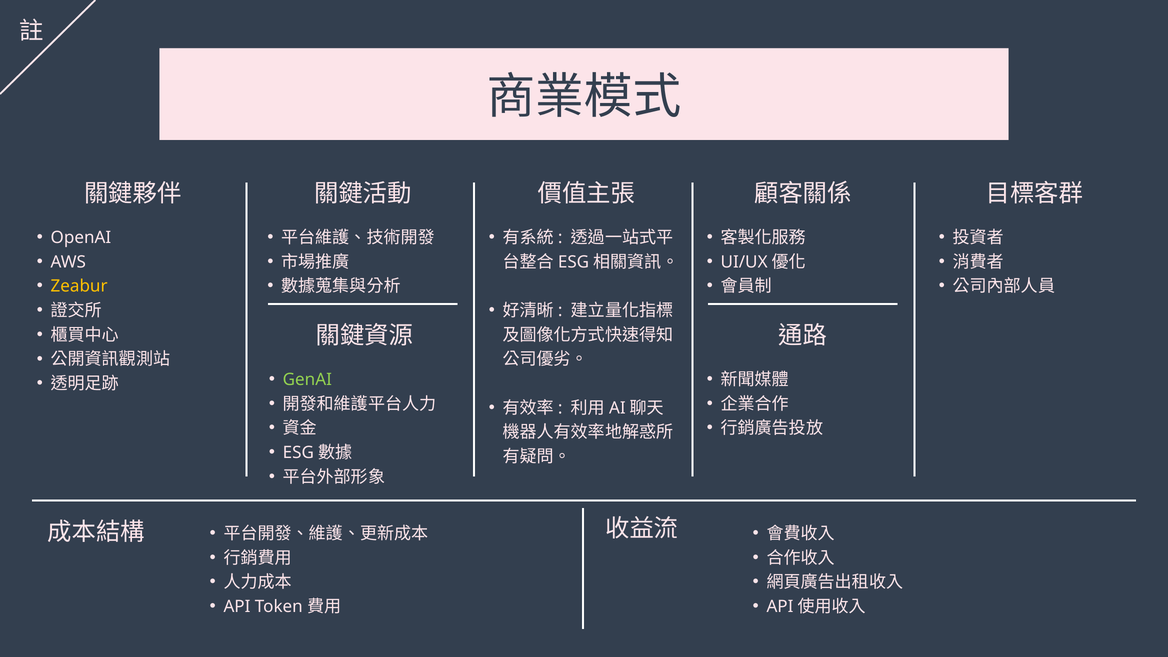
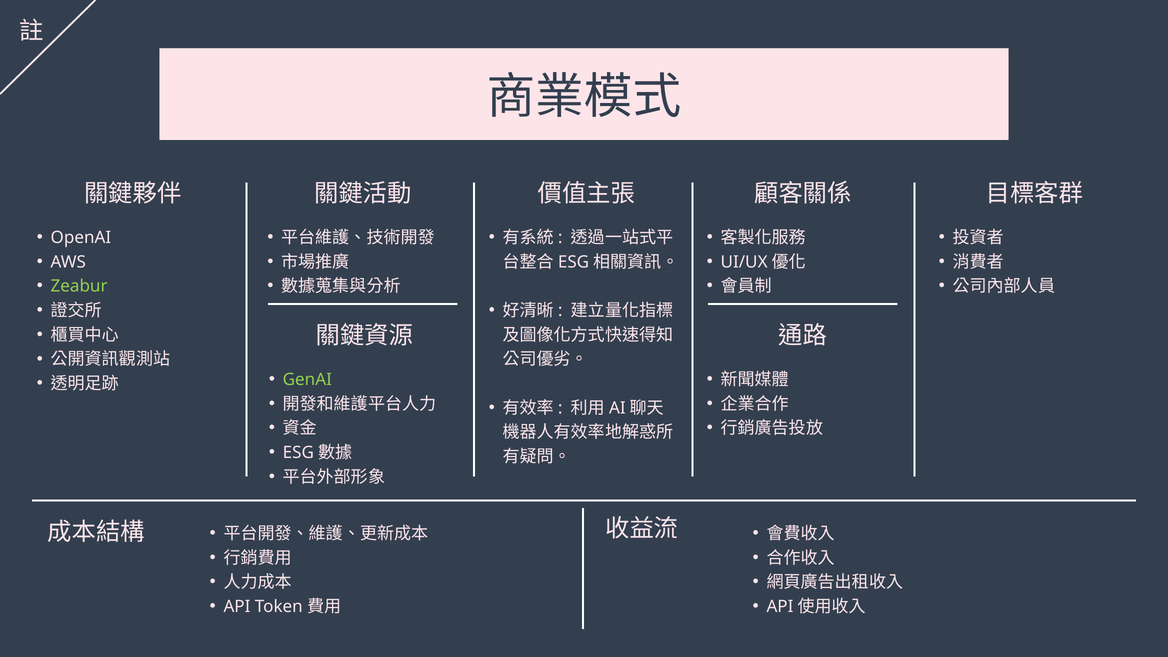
Zeabur colour: yellow -> light green
